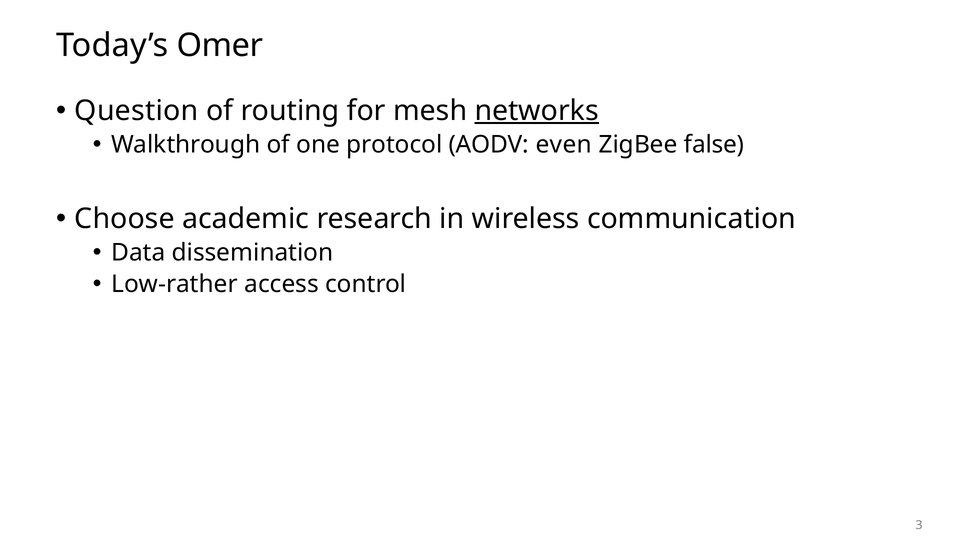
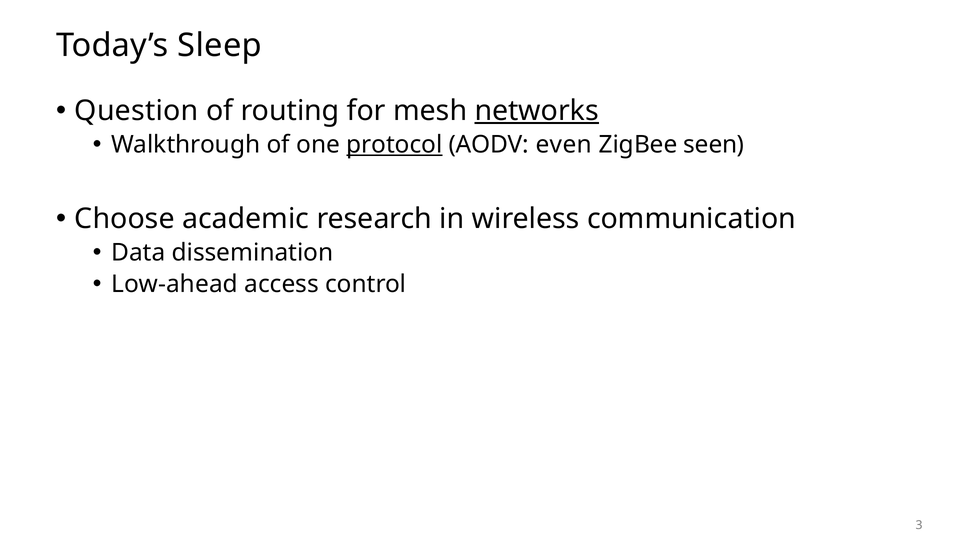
Omer: Omer -> Sleep
protocol underline: none -> present
false: false -> seen
Low-rather: Low-rather -> Low-ahead
